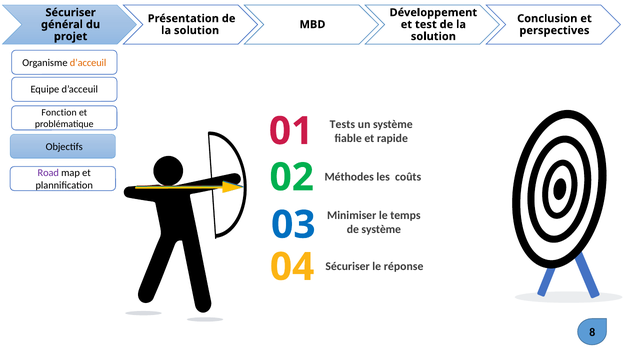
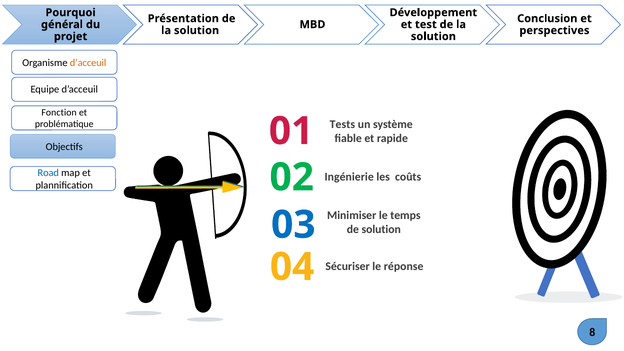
Sécuriser at (71, 13): Sécuriser -> Pourquoi
Road colour: purple -> blue
Méthodes: Méthodes -> Ingénierie
de système: système -> solution
